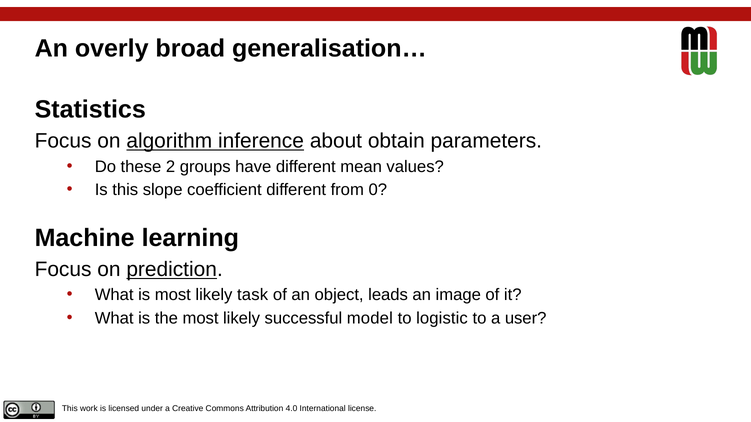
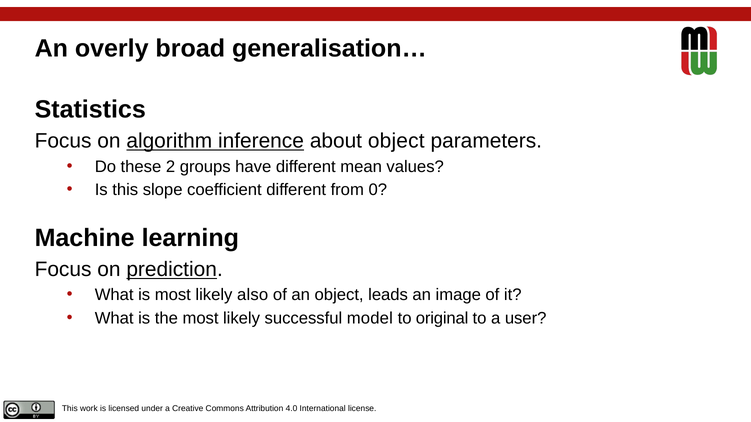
about obtain: obtain -> object
task: task -> also
logistic: logistic -> original
